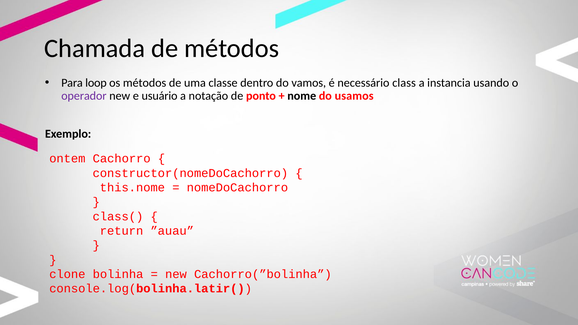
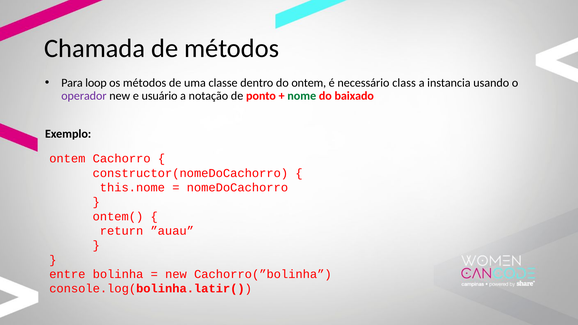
do vamos: vamos -> ontem
nome colour: black -> green
usamos: usamos -> baixado
class(: class( -> ontem(
clone: clone -> entre
